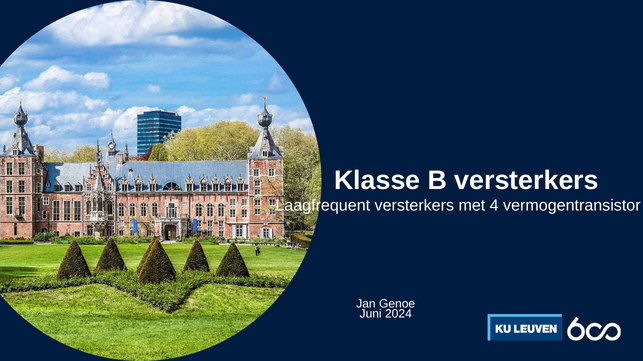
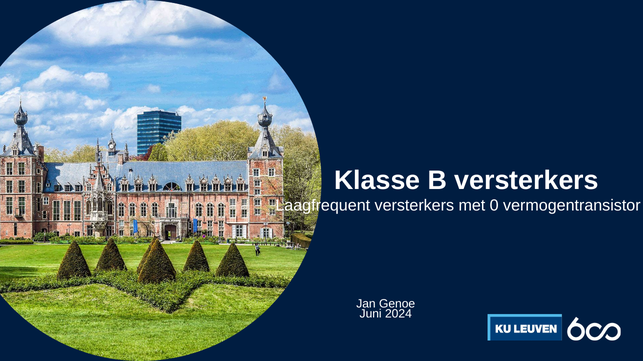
4: 4 -> 0
